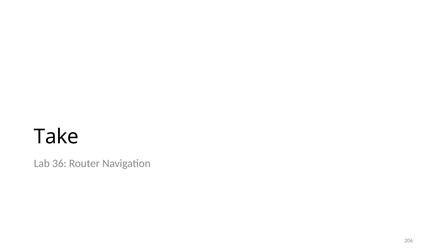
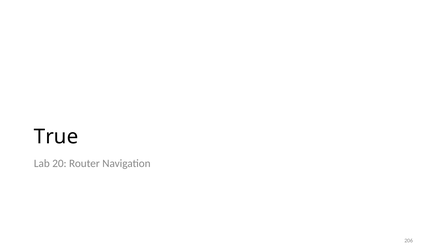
Take: Take -> True
36: 36 -> 20
